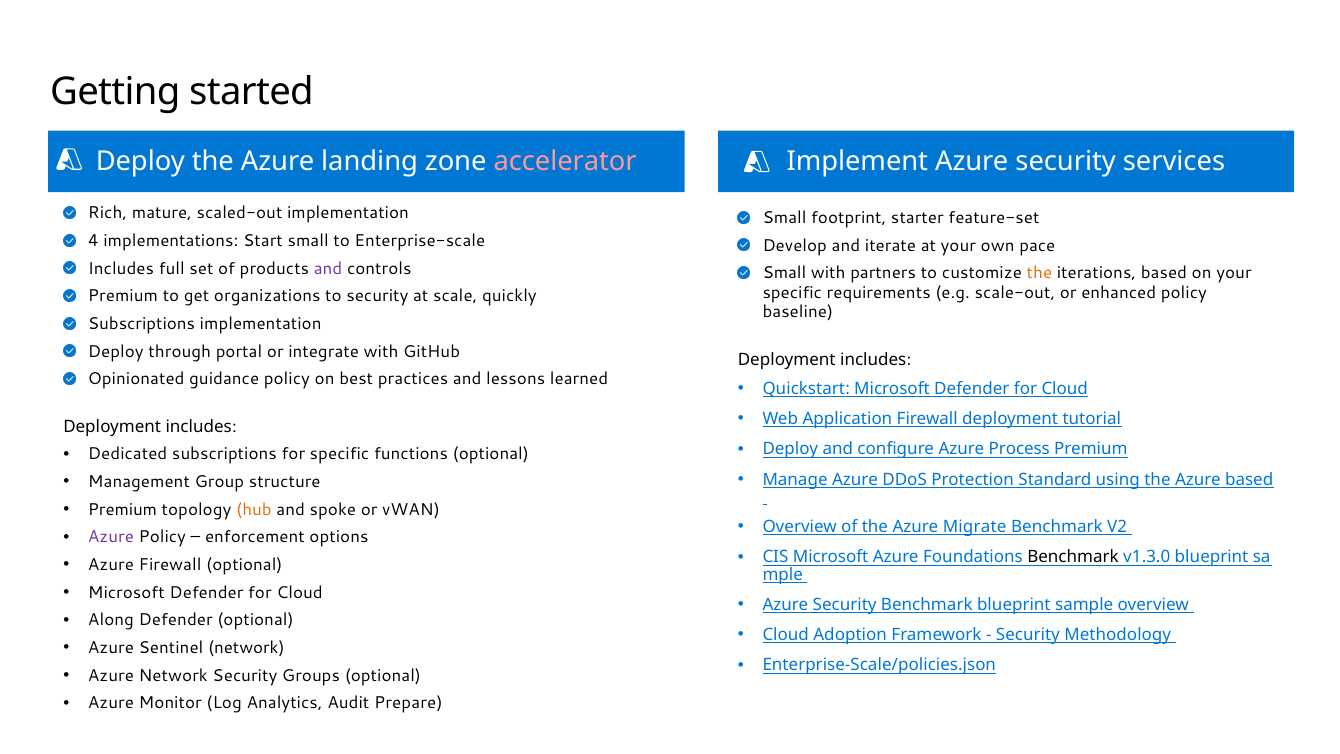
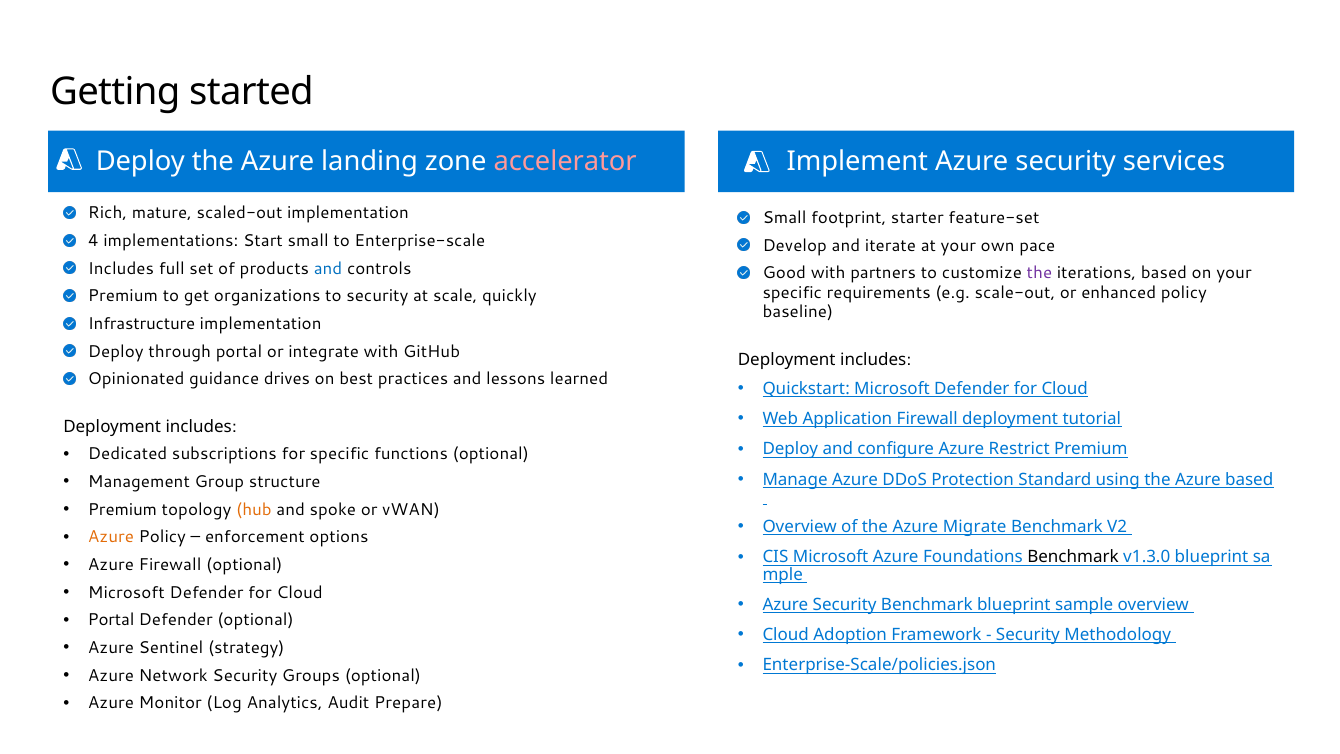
and at (328, 269) colour: purple -> blue
Small at (784, 273): Small -> Good
the at (1039, 273) colour: orange -> purple
Subscriptions at (142, 324): Subscriptions -> Infrastructure
guidance policy: policy -> drives
Process: Process -> Restrict
Azure at (111, 537) colour: purple -> orange
Along at (111, 620): Along -> Portal
Sentinel network: network -> strategy
